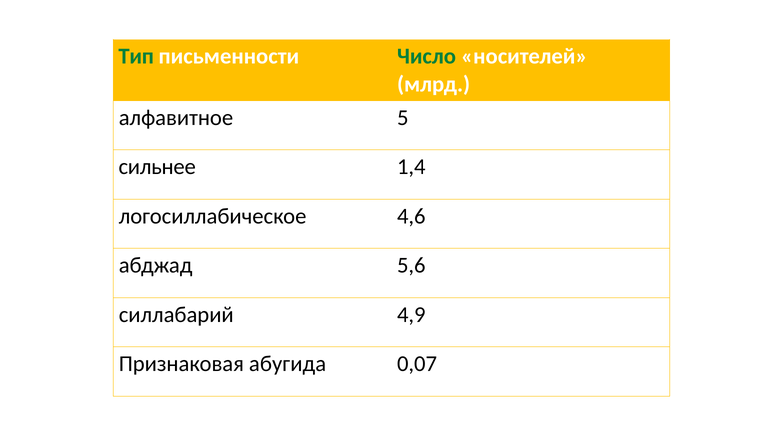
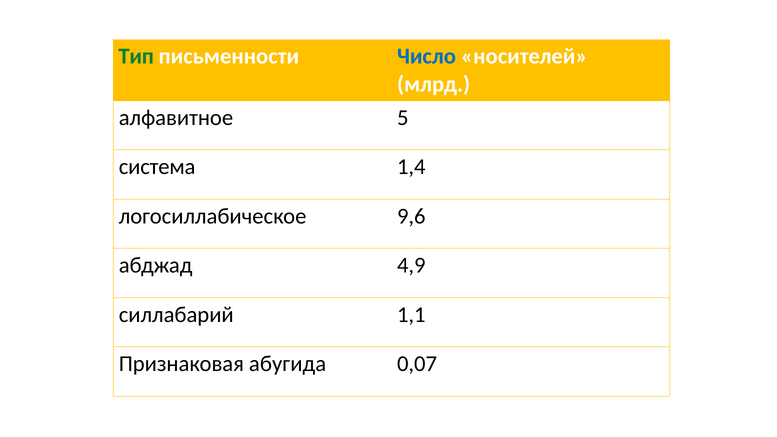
Число colour: green -> blue
сильнее: сильнее -> система
4,6: 4,6 -> 9,6
5,6: 5,6 -> 4,9
4,9: 4,9 -> 1,1
